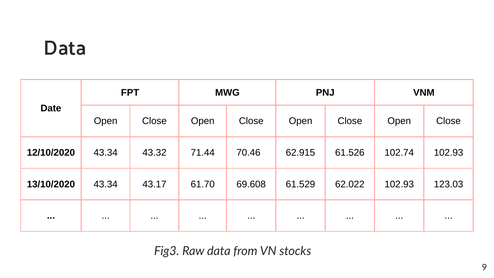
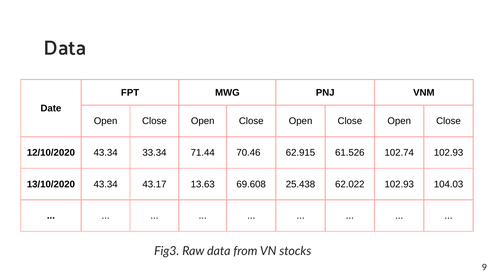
43.32: 43.32 -> 33.34
61.70: 61.70 -> 13.63
61.529: 61.529 -> 25.438
123.03: 123.03 -> 104.03
